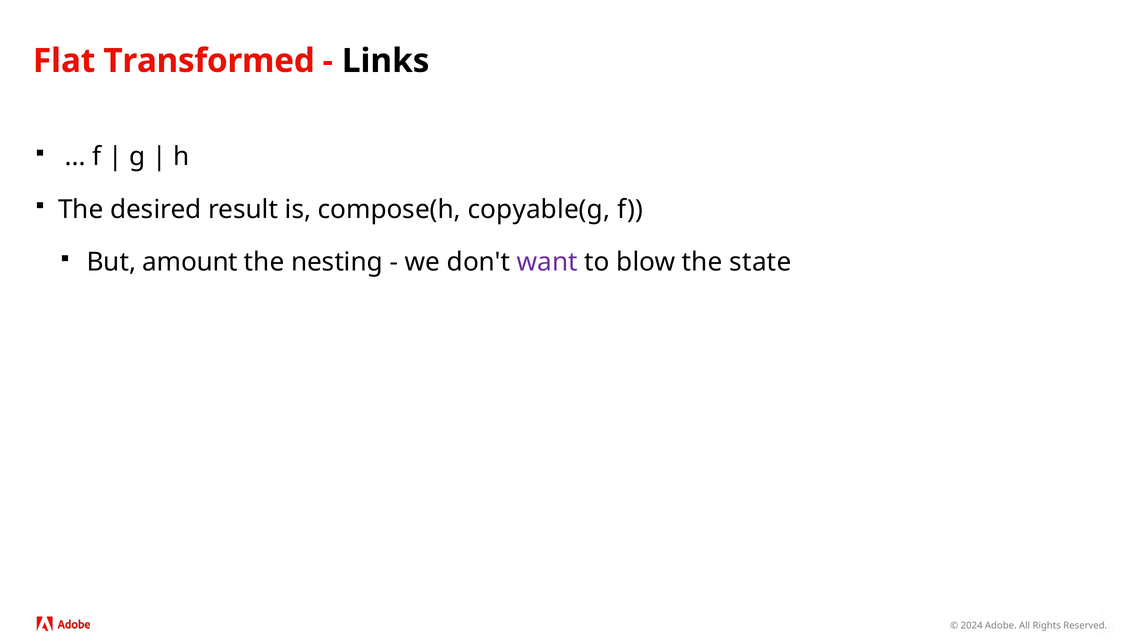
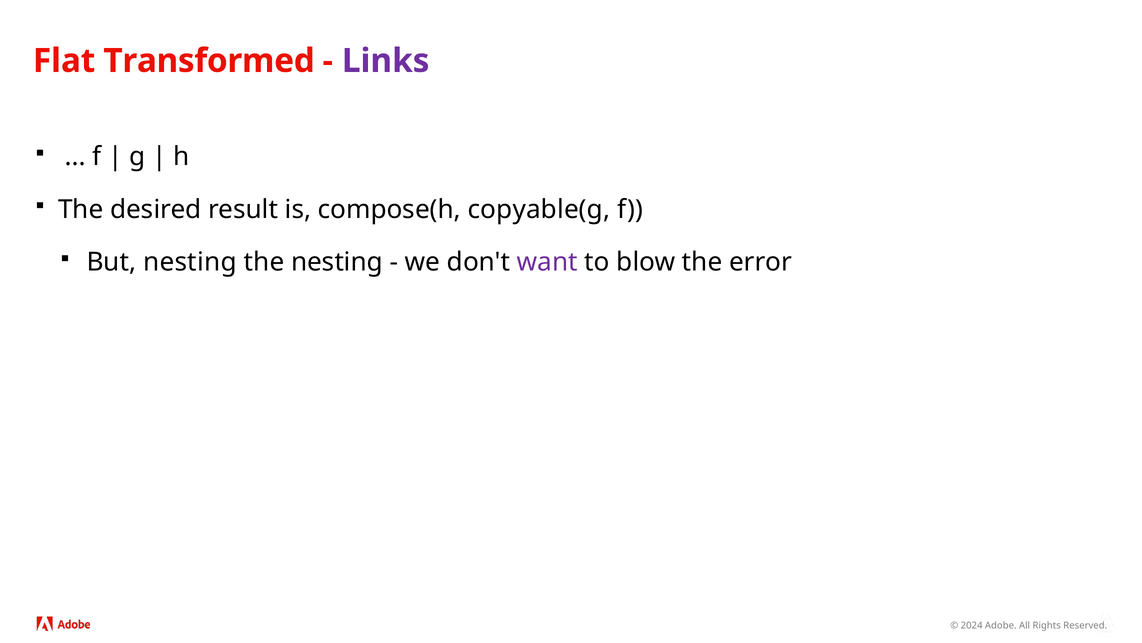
Links colour: black -> purple
But amount: amount -> nesting
state: state -> error
